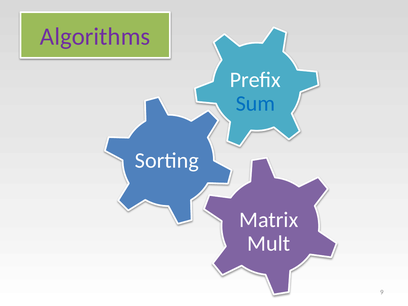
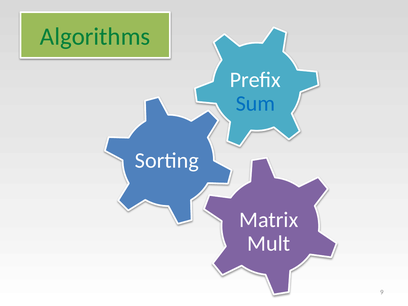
Algorithms colour: purple -> green
